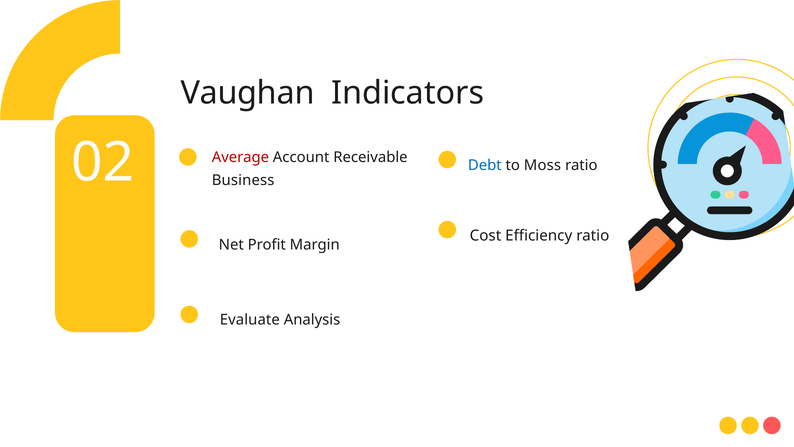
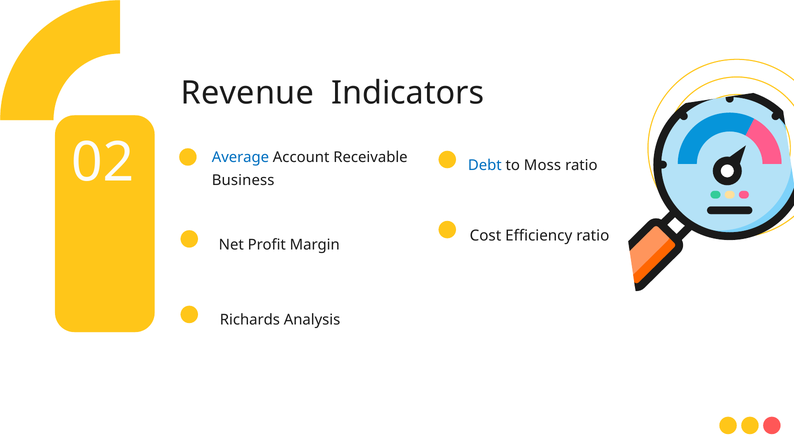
Vaughan: Vaughan -> Revenue
Average colour: red -> blue
Evaluate: Evaluate -> Richards
